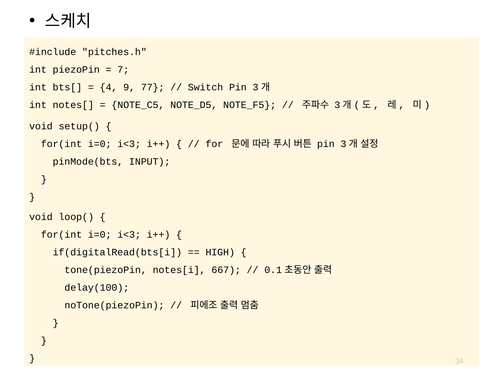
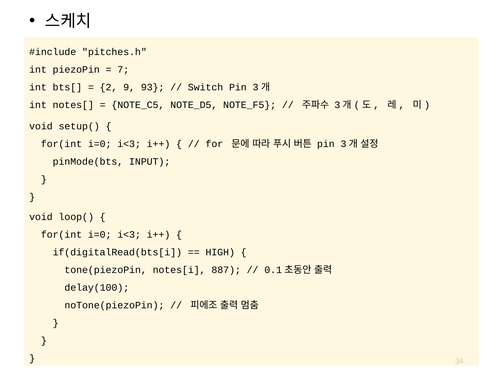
4: 4 -> 2
77: 77 -> 93
667: 667 -> 887
